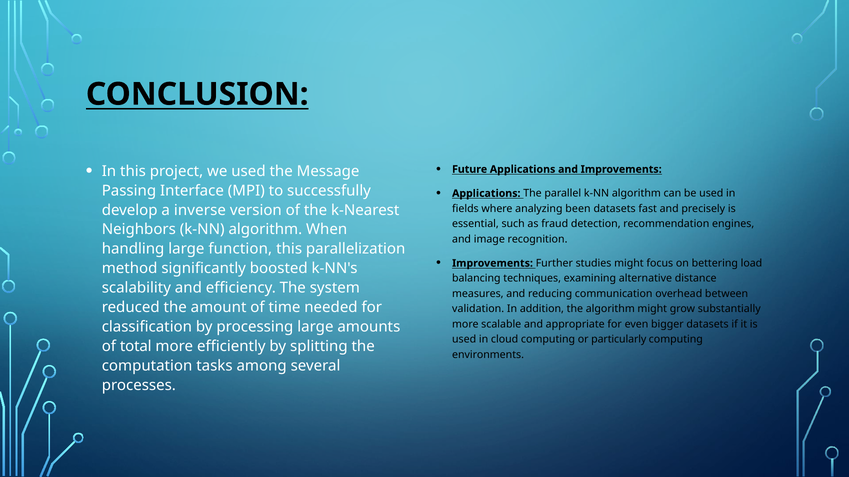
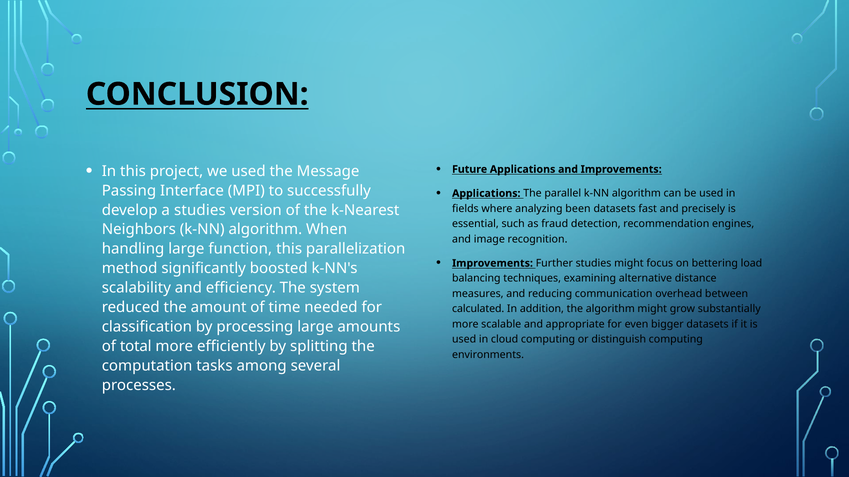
a inverse: inverse -> studies
validation: validation -> calculated
particularly: particularly -> distinguish
